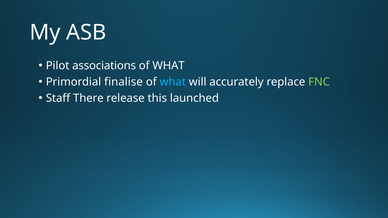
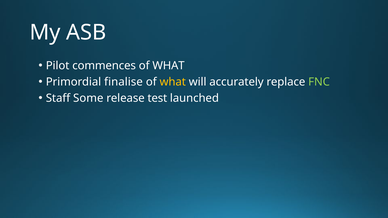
associations: associations -> commences
what at (173, 82) colour: light blue -> yellow
There: There -> Some
this: this -> test
